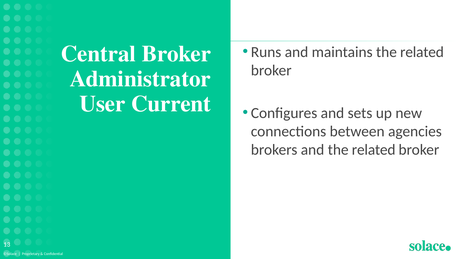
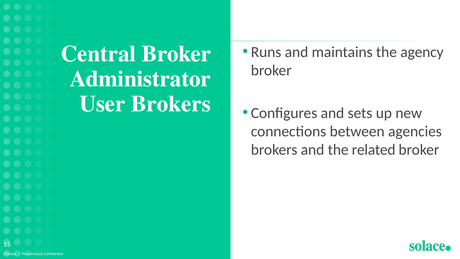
maintains the related: related -> agency
User Current: Current -> Brokers
